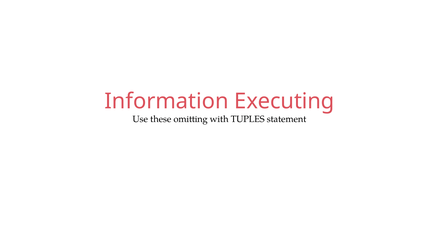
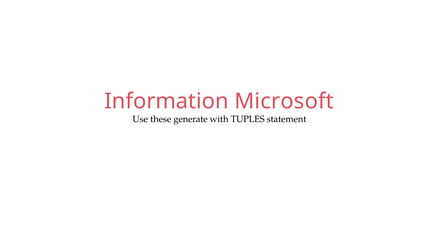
Executing: Executing -> Microsoft
omitting: omitting -> generate
